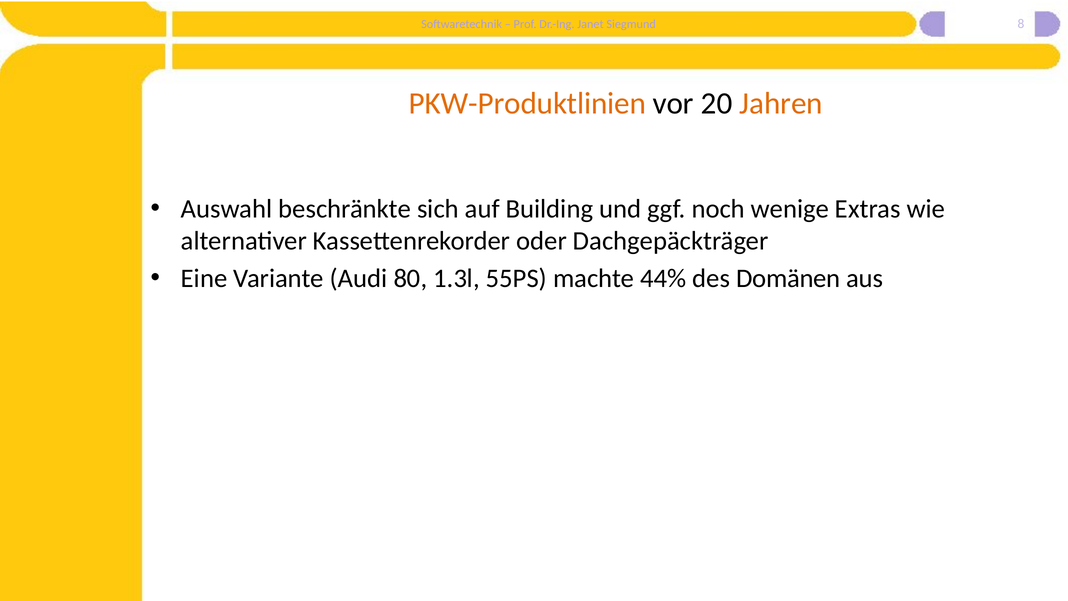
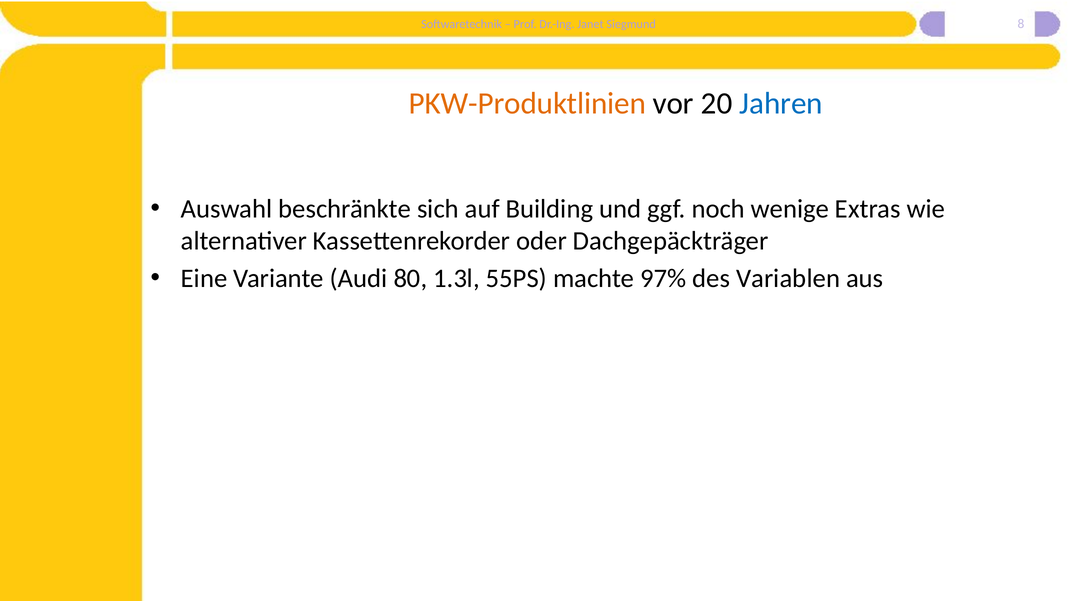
Jahren colour: orange -> blue
44%: 44% -> 97%
Domänen: Domänen -> Variablen
